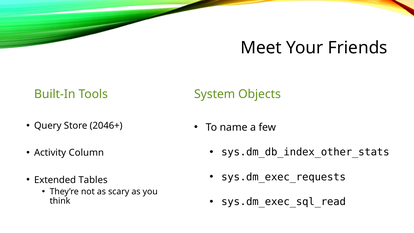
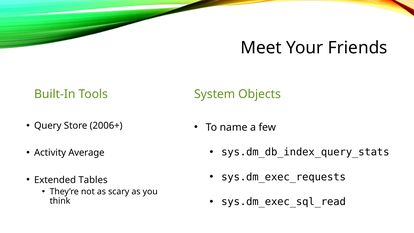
2046+: 2046+ -> 2006+
sys.dm_db_index_other_stats: sys.dm_db_index_other_stats -> sys.dm_db_index_query_stats
Column: Column -> Average
